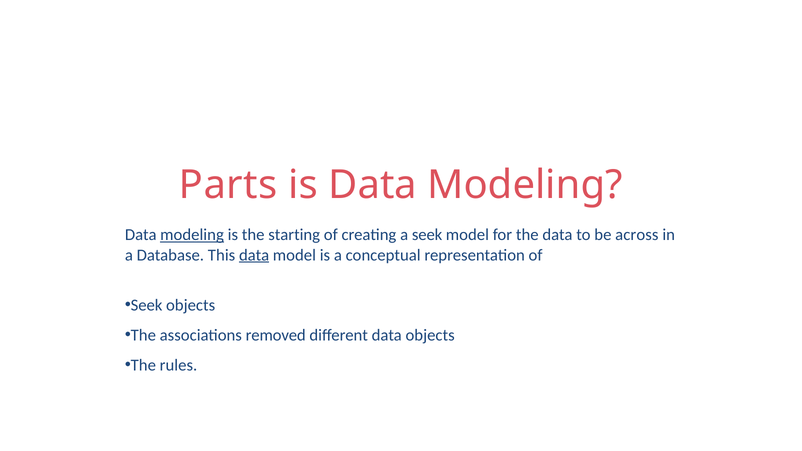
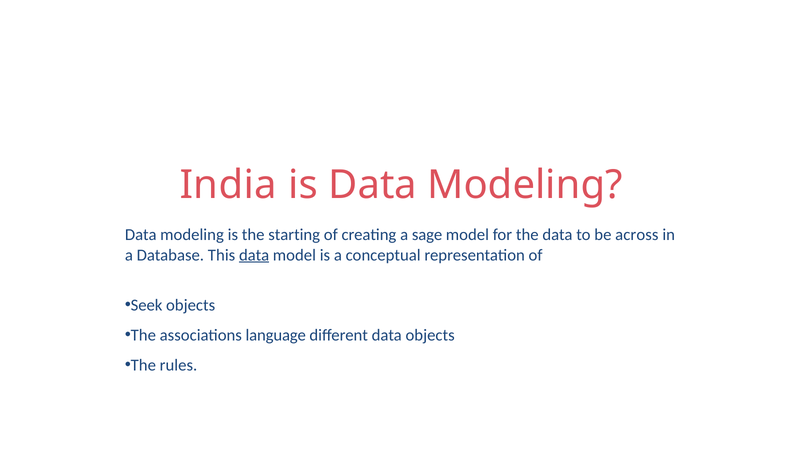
Parts: Parts -> India
modeling at (192, 235) underline: present -> none
a seek: seek -> sage
removed: removed -> language
